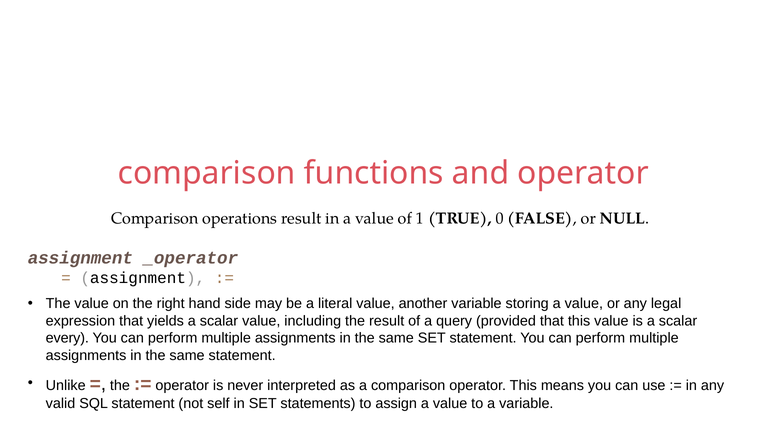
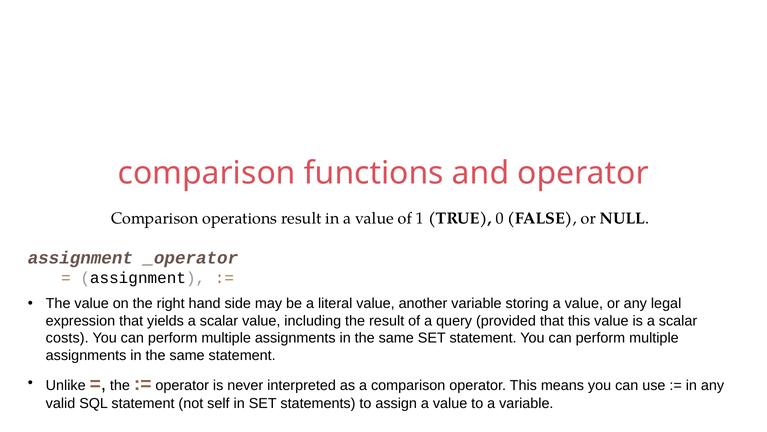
every: every -> costs
